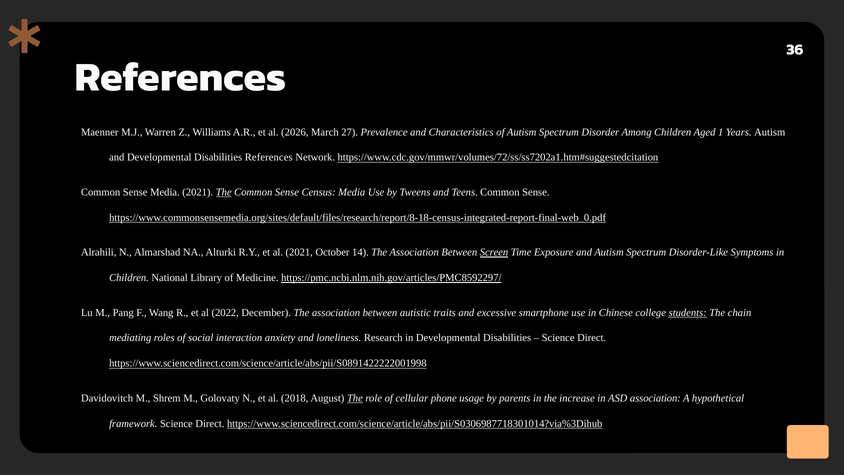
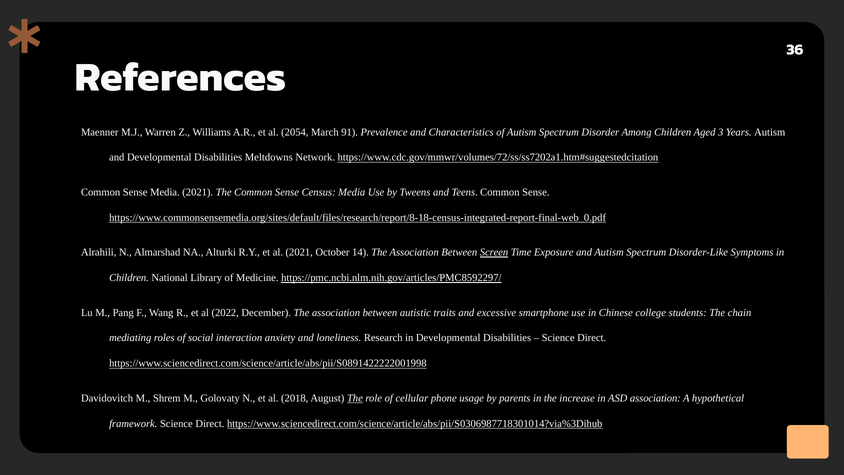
2026: 2026 -> 2054
27: 27 -> 91
1: 1 -> 3
Disabilities References: References -> Meltdowns
The at (224, 192) underline: present -> none
students underline: present -> none
